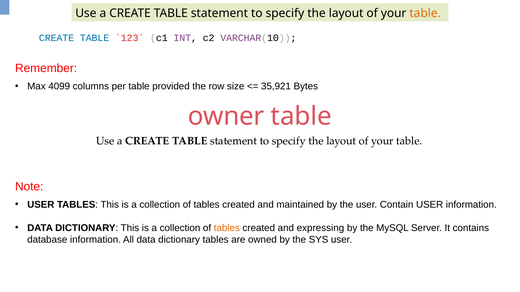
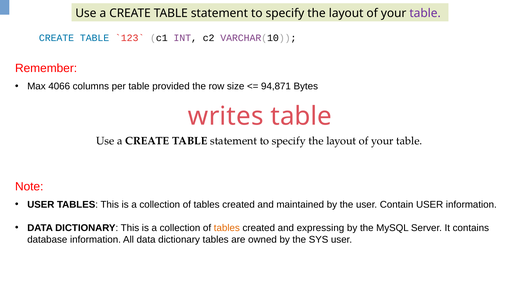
table at (425, 13) colour: orange -> purple
4099: 4099 -> 4066
35,921: 35,921 -> 94,871
owner: owner -> writes
